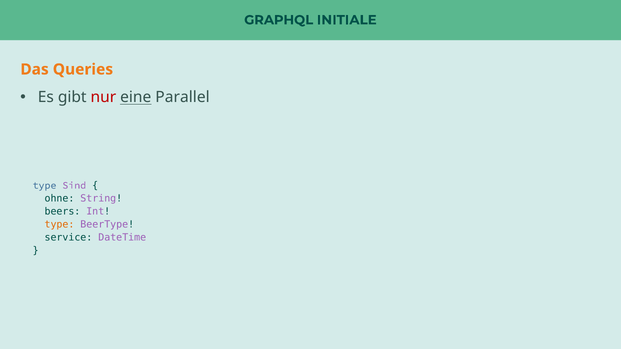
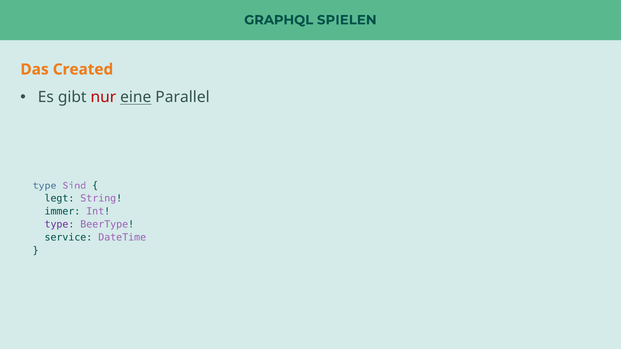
INITIALE: INITIALE -> SPIELEN
Queries: Queries -> Created
ohne: ohne -> legt
beers: beers -> immer
type at (59, 225) colour: orange -> purple
